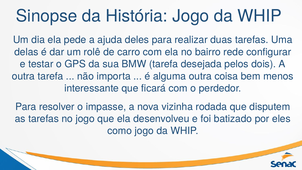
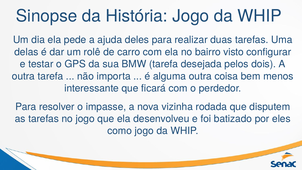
rede: rede -> visto
